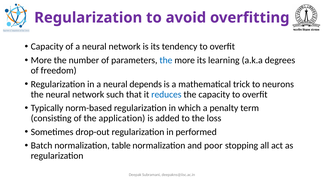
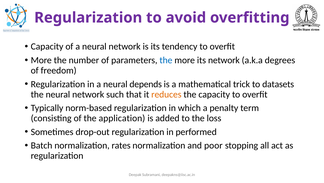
its learning: learning -> network
neurons: neurons -> datasets
reduces colour: blue -> orange
table: table -> rates
